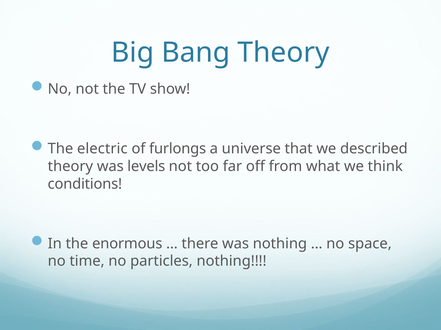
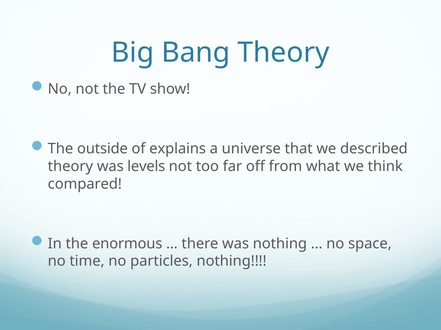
electric: electric -> outside
furlongs: furlongs -> explains
conditions: conditions -> compared
